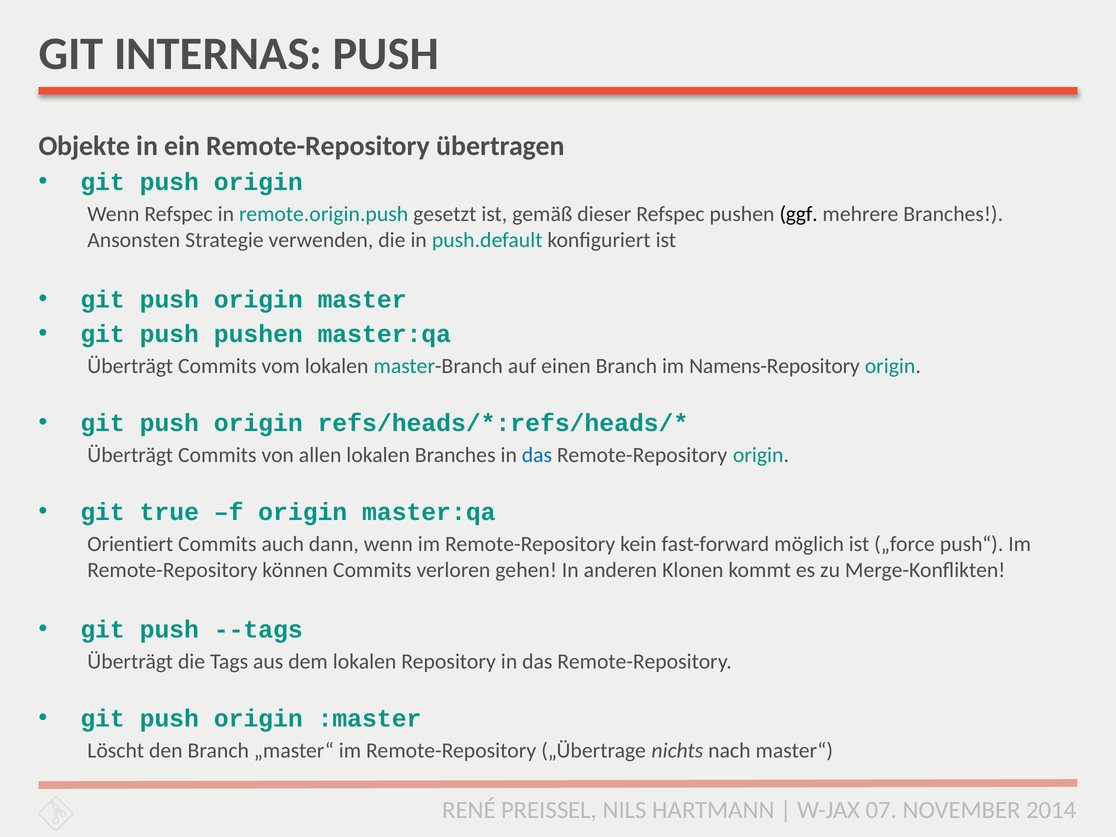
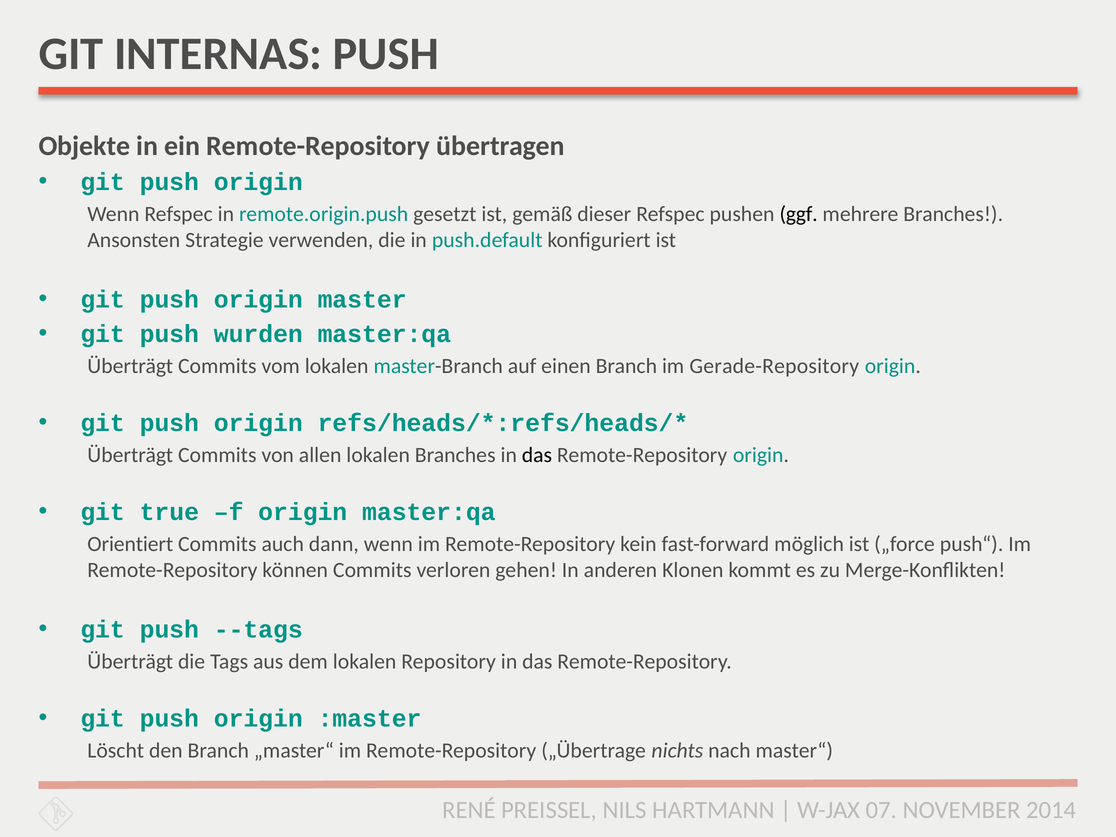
push pushen: pushen -> wurden
Namens-Repository: Namens-Repository -> Gerade-Repository
das at (537, 455) colour: blue -> black
